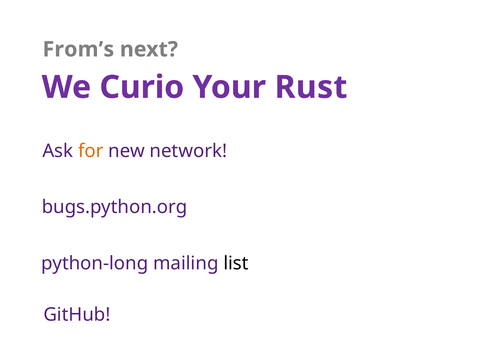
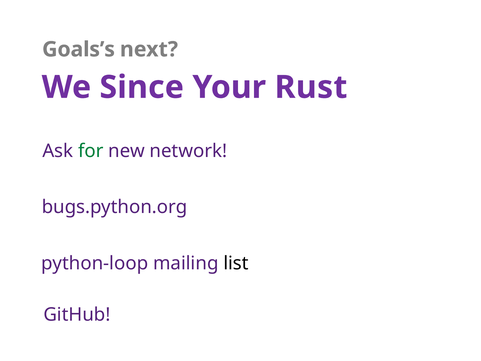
From’s: From’s -> Goals’s
Curio: Curio -> Since
for colour: orange -> green
python-long: python-long -> python-loop
